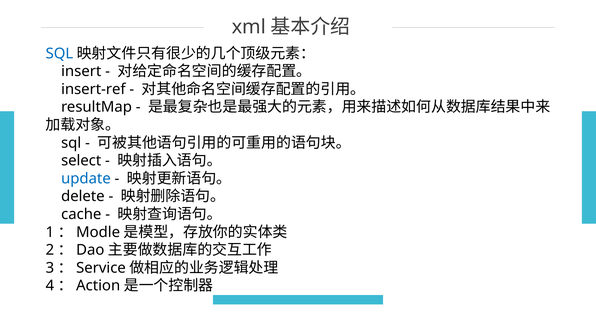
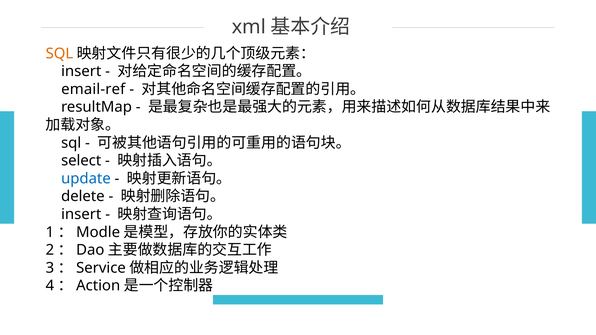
SQL at (59, 53) colour: blue -> orange
insert-ref: insert-ref -> email-ref
cache at (81, 214): cache -> insert
